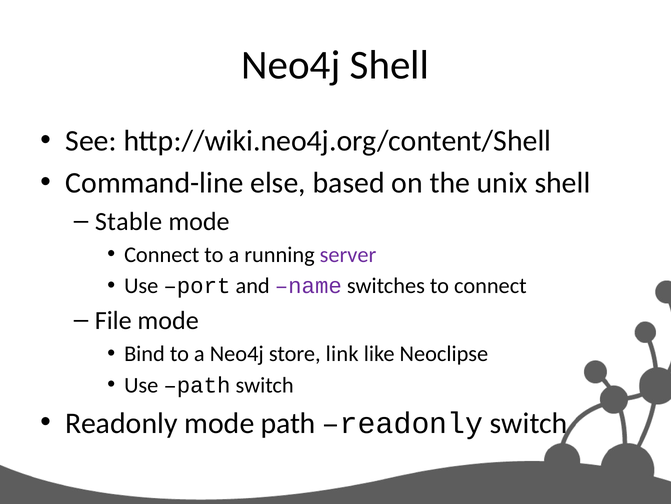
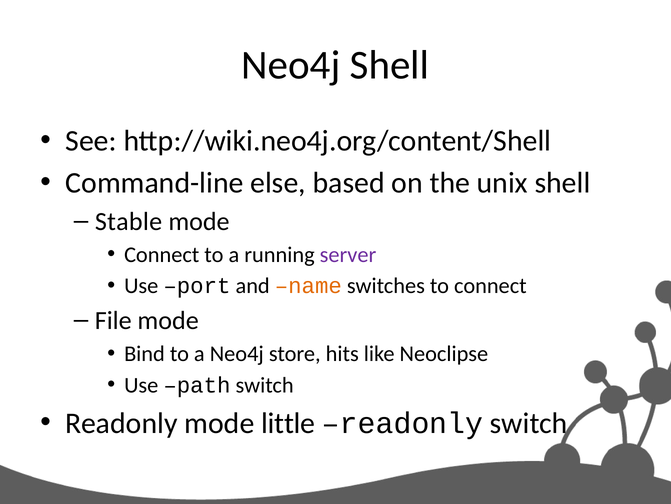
name colour: purple -> orange
link: link -> hits
mode path: path -> little
